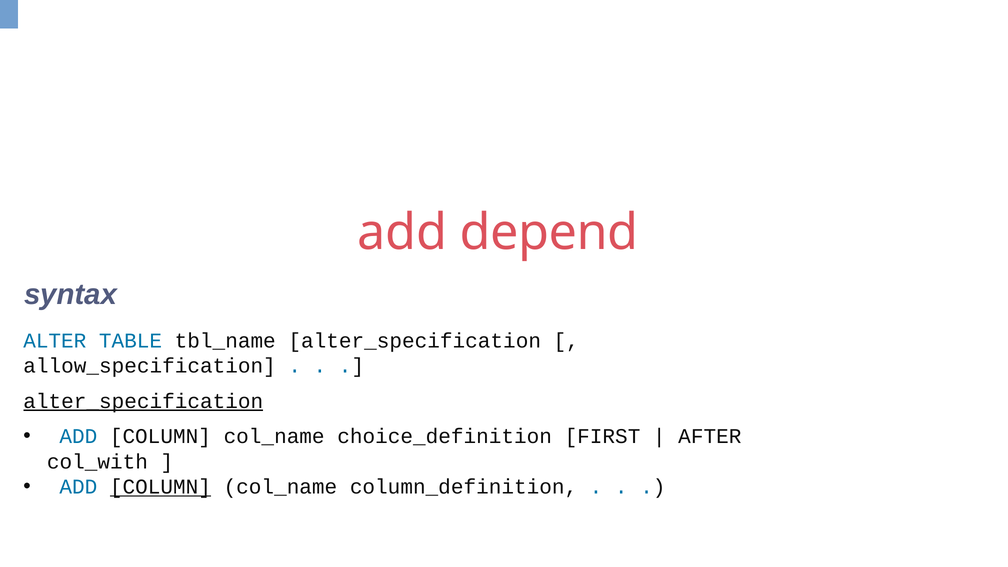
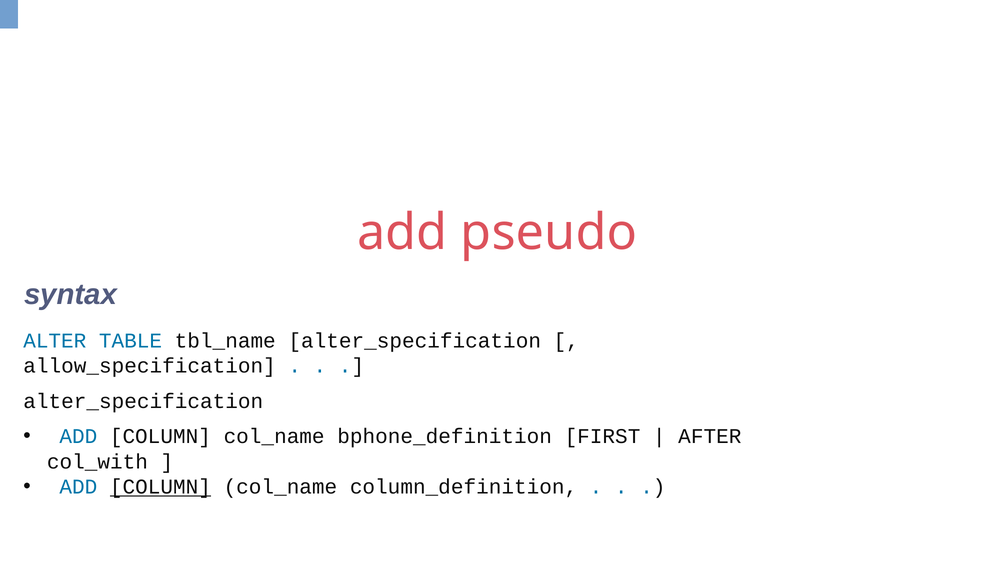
depend: depend -> pseudo
alter_specification at (143, 401) underline: present -> none
choice_definition: choice_definition -> bphone_definition
